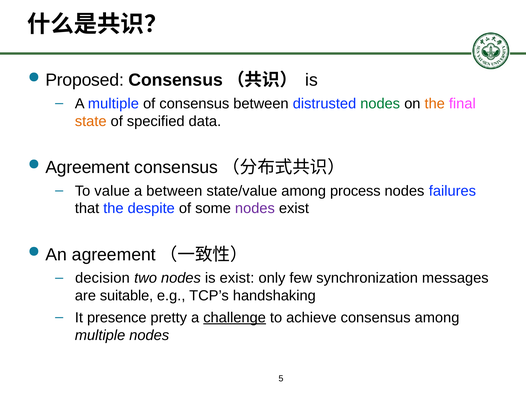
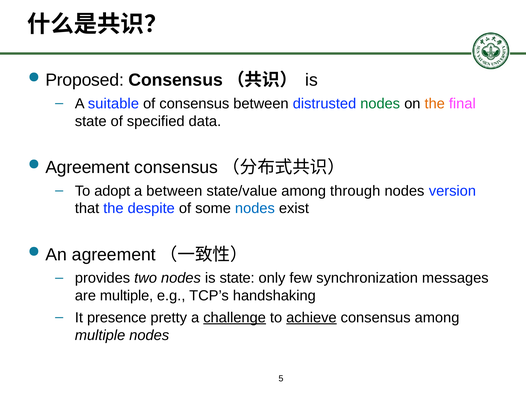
A multiple: multiple -> suitable
state at (91, 121) colour: orange -> black
value: value -> adopt
process: process -> through
failures: failures -> version
nodes at (255, 208) colour: purple -> blue
decision: decision -> provides
is exist: exist -> state
are suitable: suitable -> multiple
achieve underline: none -> present
